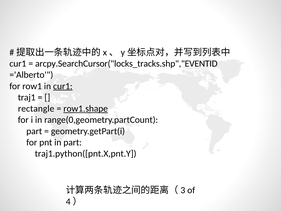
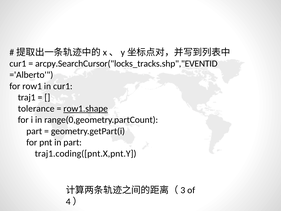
cur1 at (63, 86) underline: present -> none
rectangle: rectangle -> tolerance
traj1.python([pnt.X,pnt.Y: traj1.python([pnt.X,pnt.Y -> traj1.coding([pnt.X,pnt.Y
